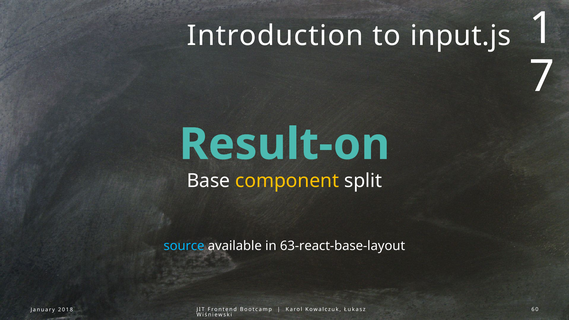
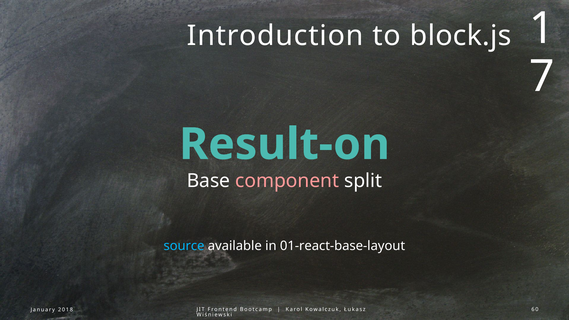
input.js: input.js -> block.js
component colour: yellow -> pink
63-react-base-layout: 63-react-base-layout -> 01-react-base-layout
